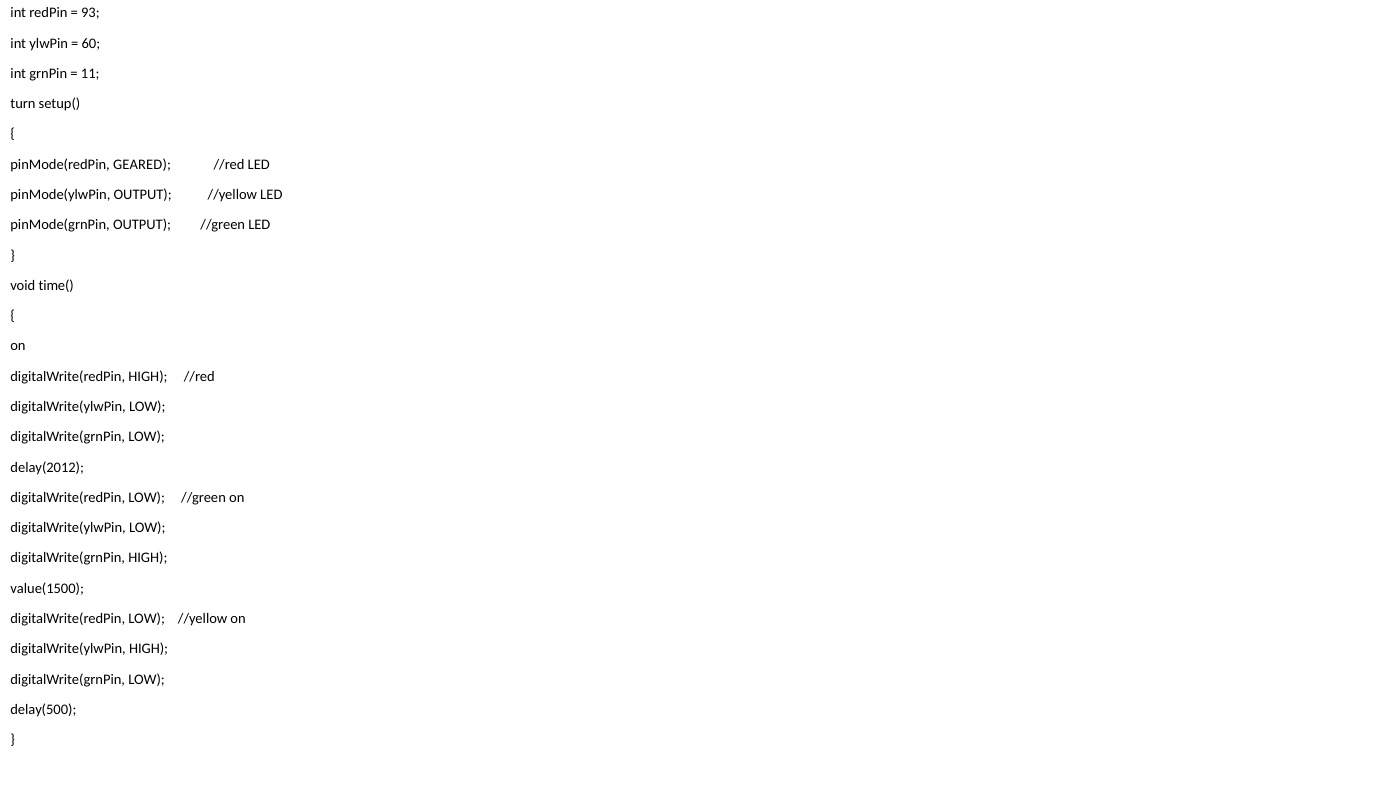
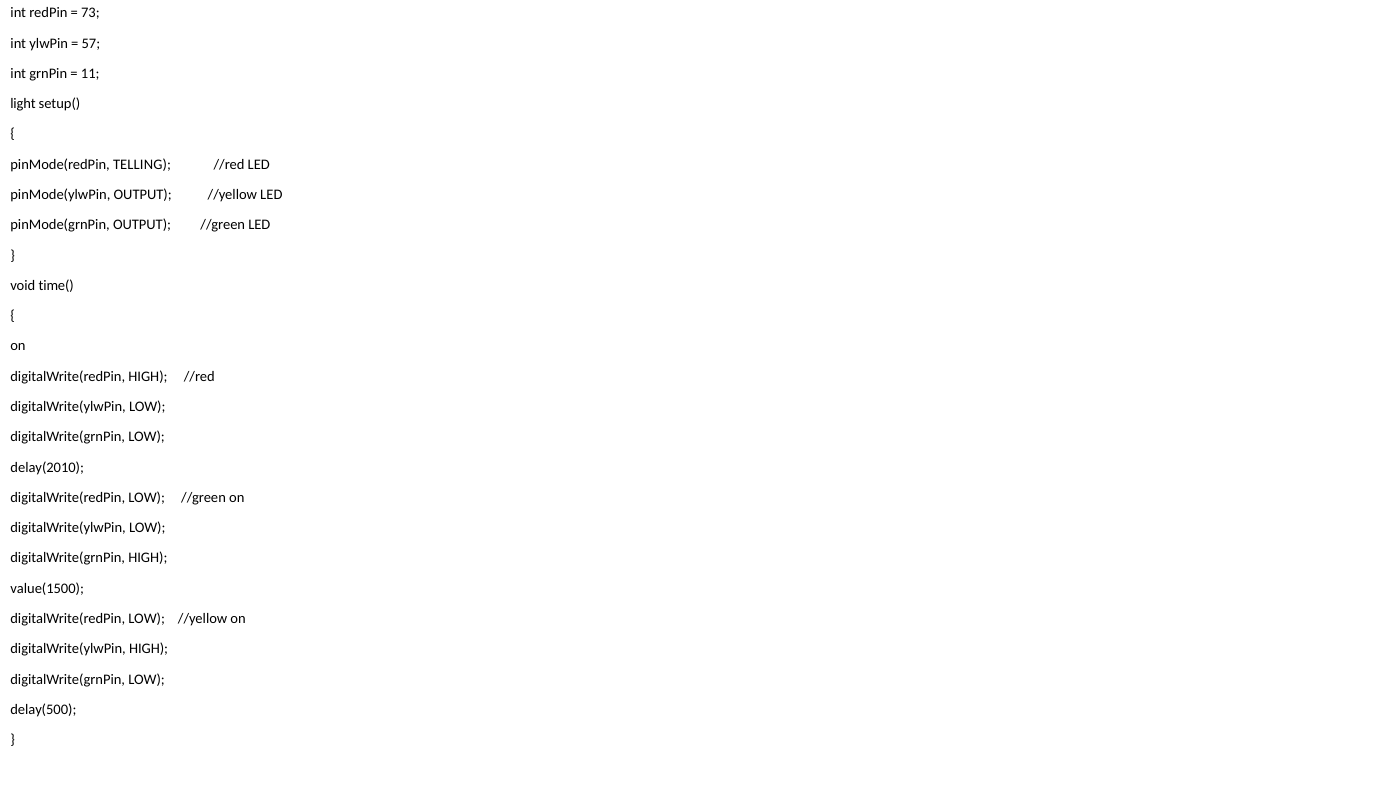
93: 93 -> 73
60: 60 -> 57
turn: turn -> light
GEARED: GEARED -> TELLING
delay(2012: delay(2012 -> delay(2010
